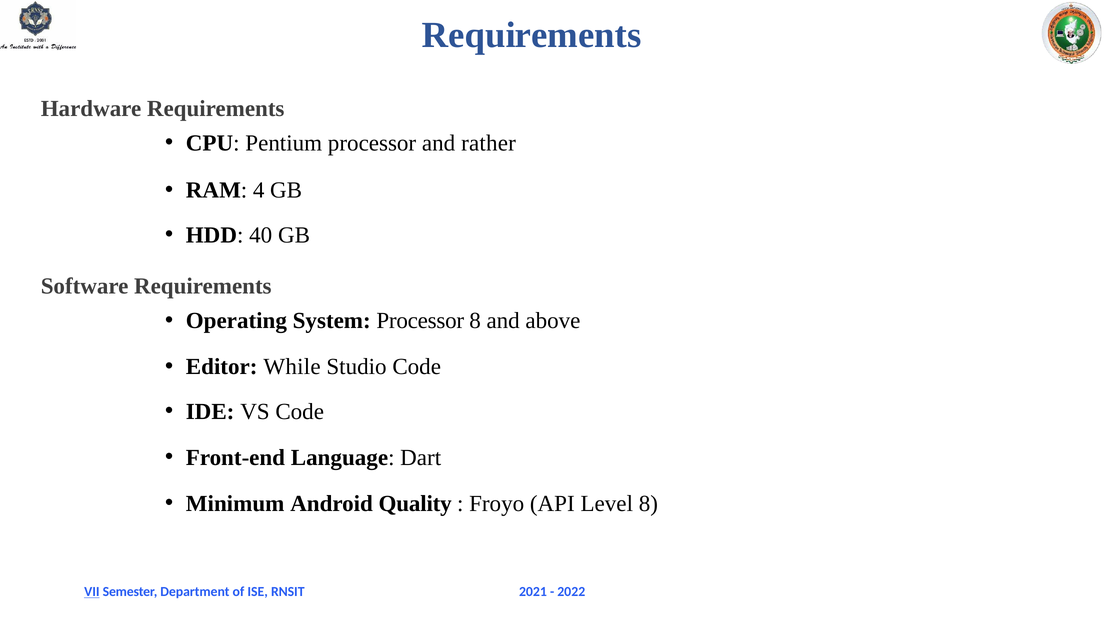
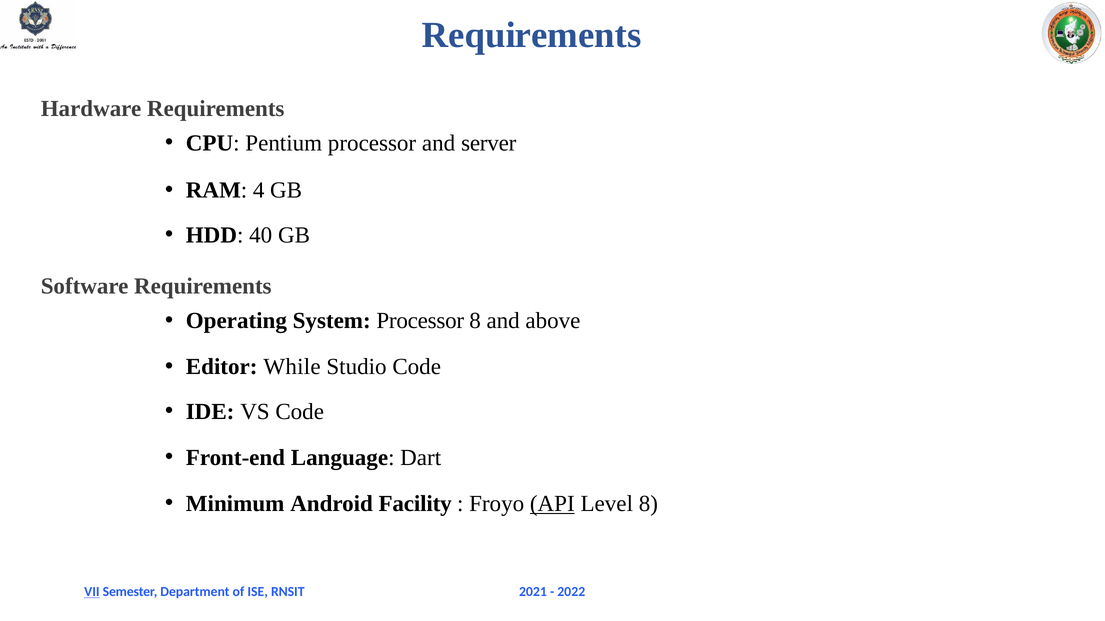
rather: rather -> server
Quality: Quality -> Facility
API underline: none -> present
